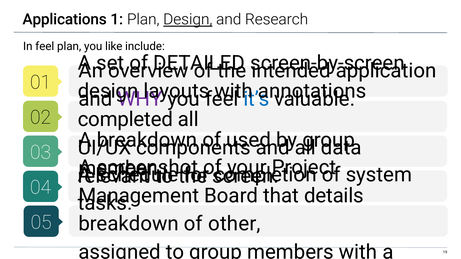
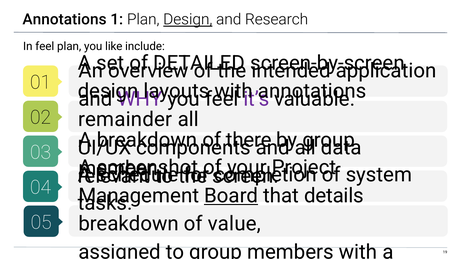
Applications at (65, 20): Applications -> Annotations
it’s colour: blue -> purple
completed: completed -> remainder
used: used -> there
Board underline: none -> present
other: other -> value
